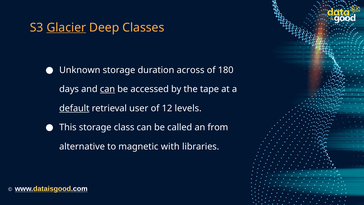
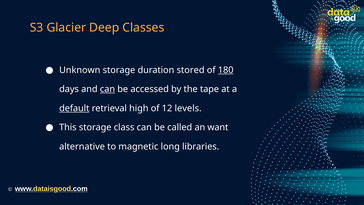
Glacier underline: present -> none
across: across -> stored
180 underline: none -> present
user: user -> high
from: from -> want
with: with -> long
